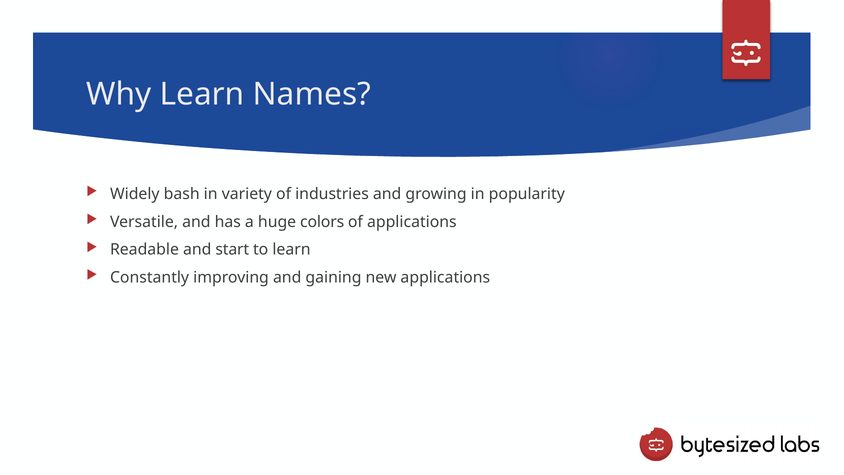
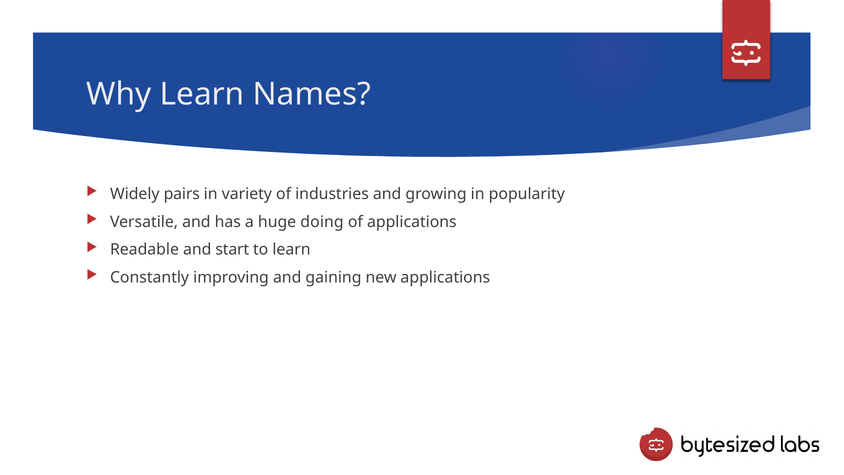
bash: bash -> pairs
colors: colors -> doing
